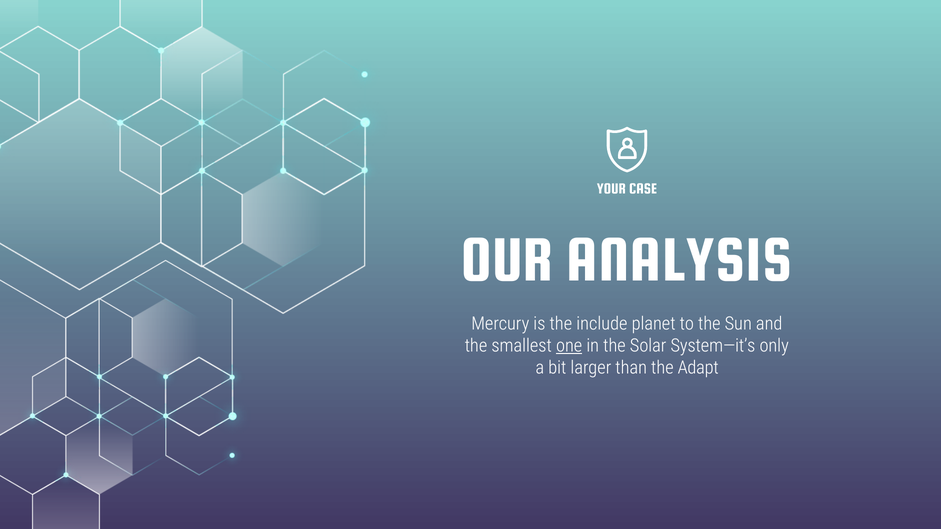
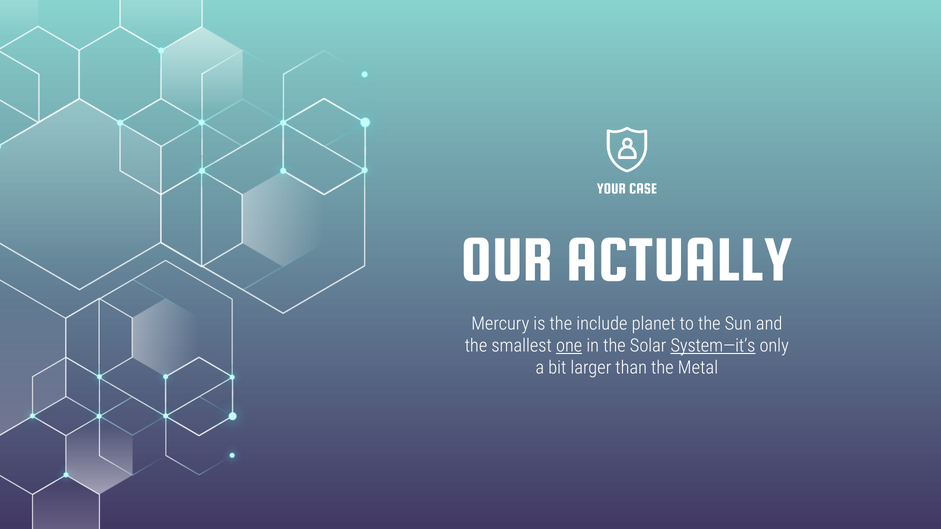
ANALYSIS: ANALYSIS -> ACTUALLY
System—it’s underline: none -> present
Adapt: Adapt -> Metal
